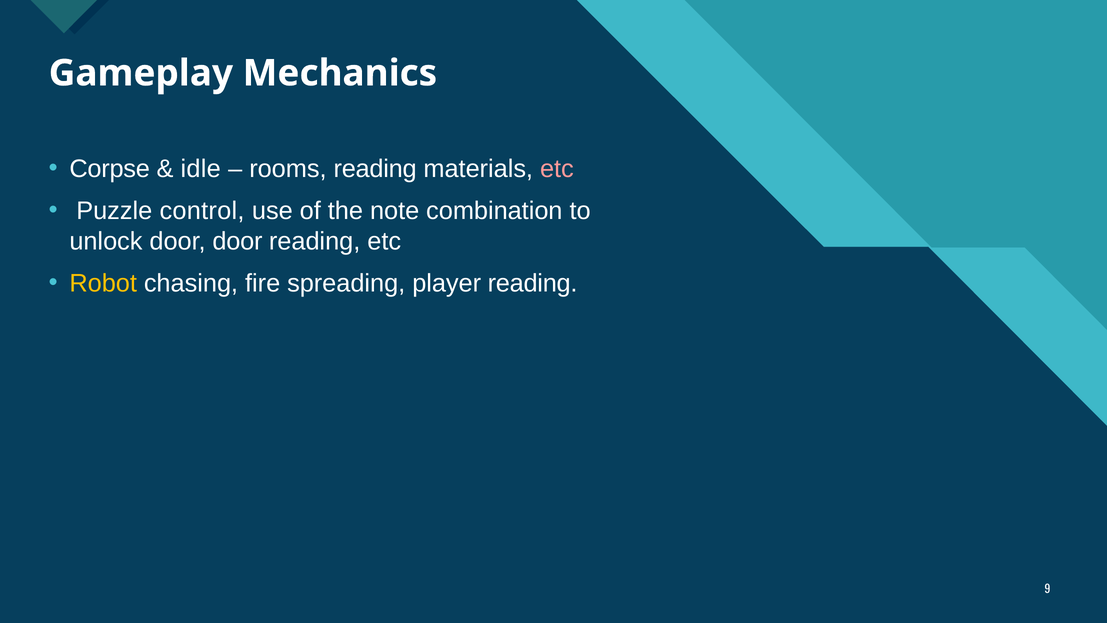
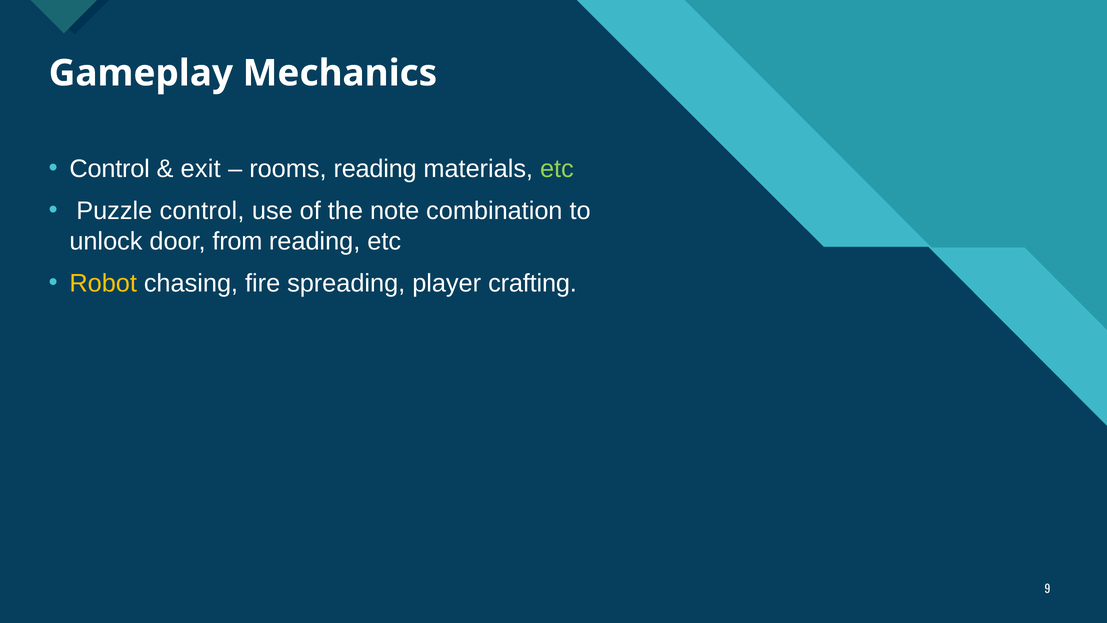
Corpse at (110, 169): Corpse -> Control
idle: idle -> exit
etc at (557, 169) colour: pink -> light green
door door: door -> from
player reading: reading -> crafting
